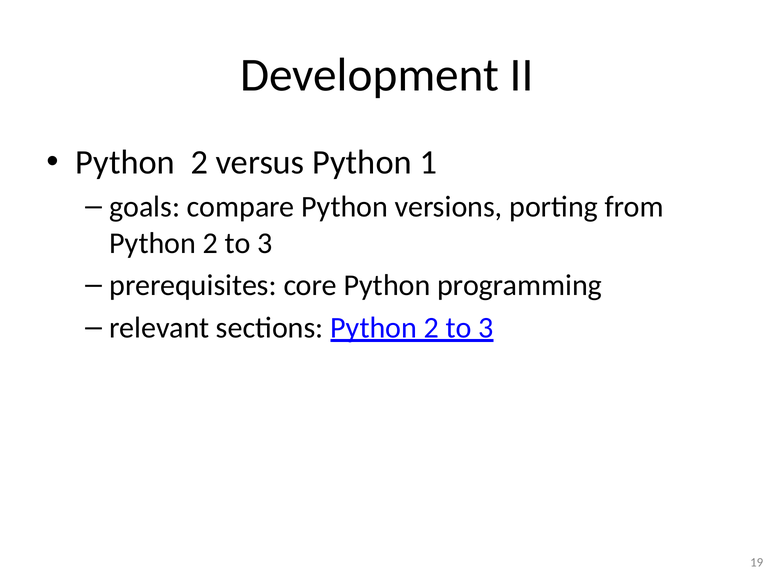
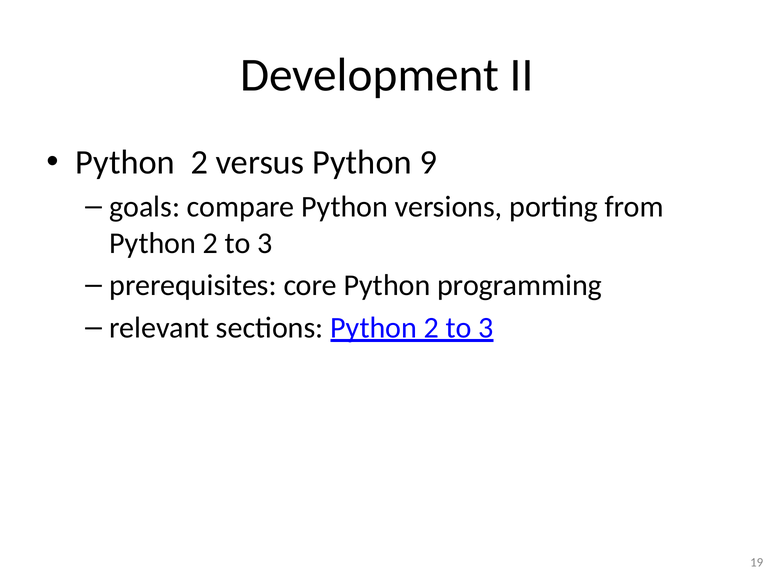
1: 1 -> 9
